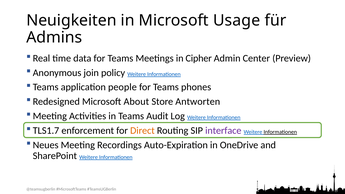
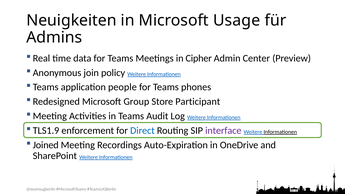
About: About -> Group
Antworten: Antworten -> Participant
TLS1.7: TLS1.7 -> TLS1.9
Direct colour: orange -> blue
Neues: Neues -> Joined
